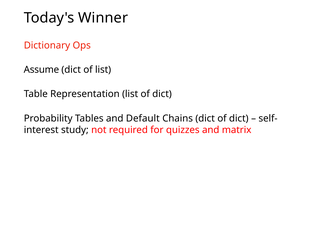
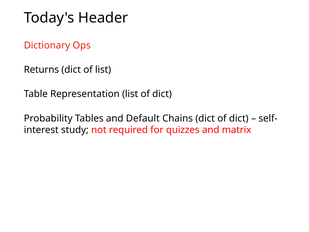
Winner: Winner -> Header
Assume: Assume -> Returns
